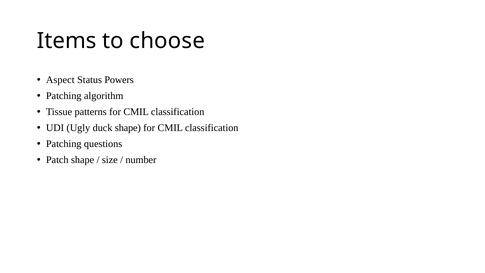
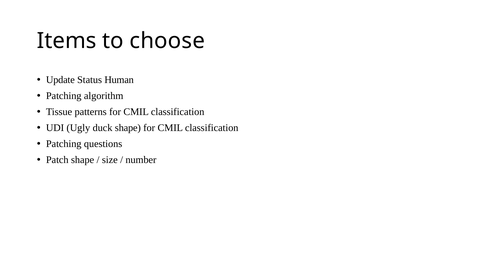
Aspect: Aspect -> Update
Powers: Powers -> Human
